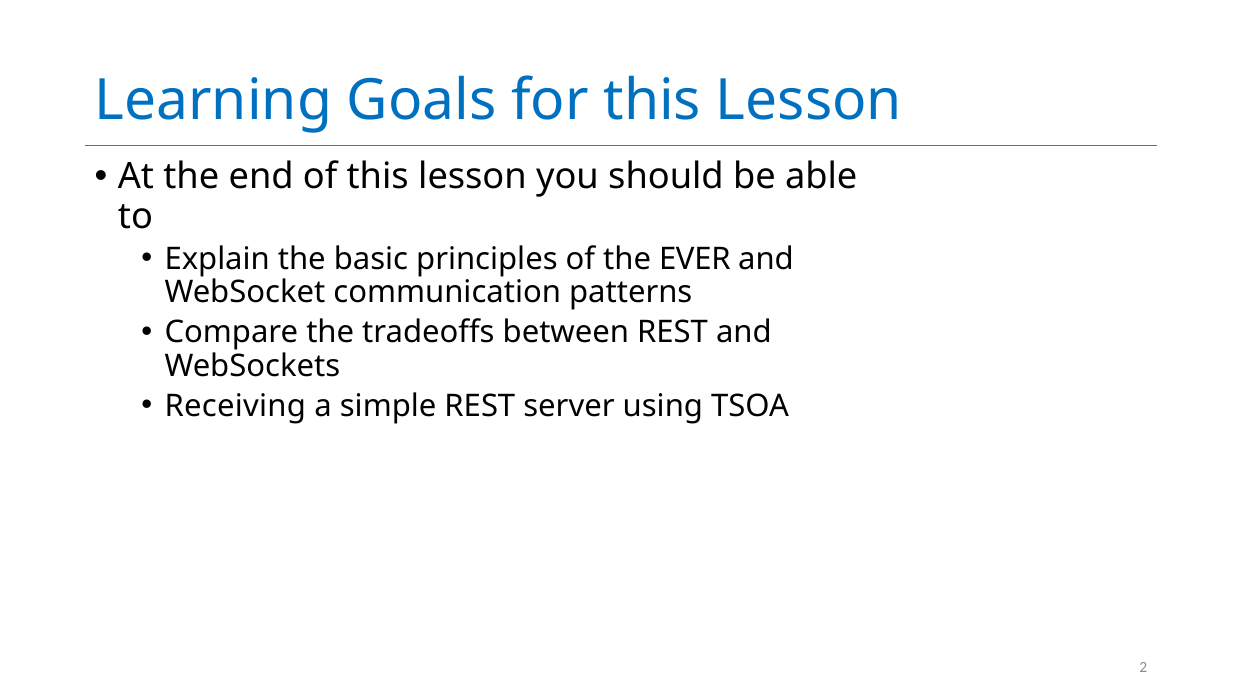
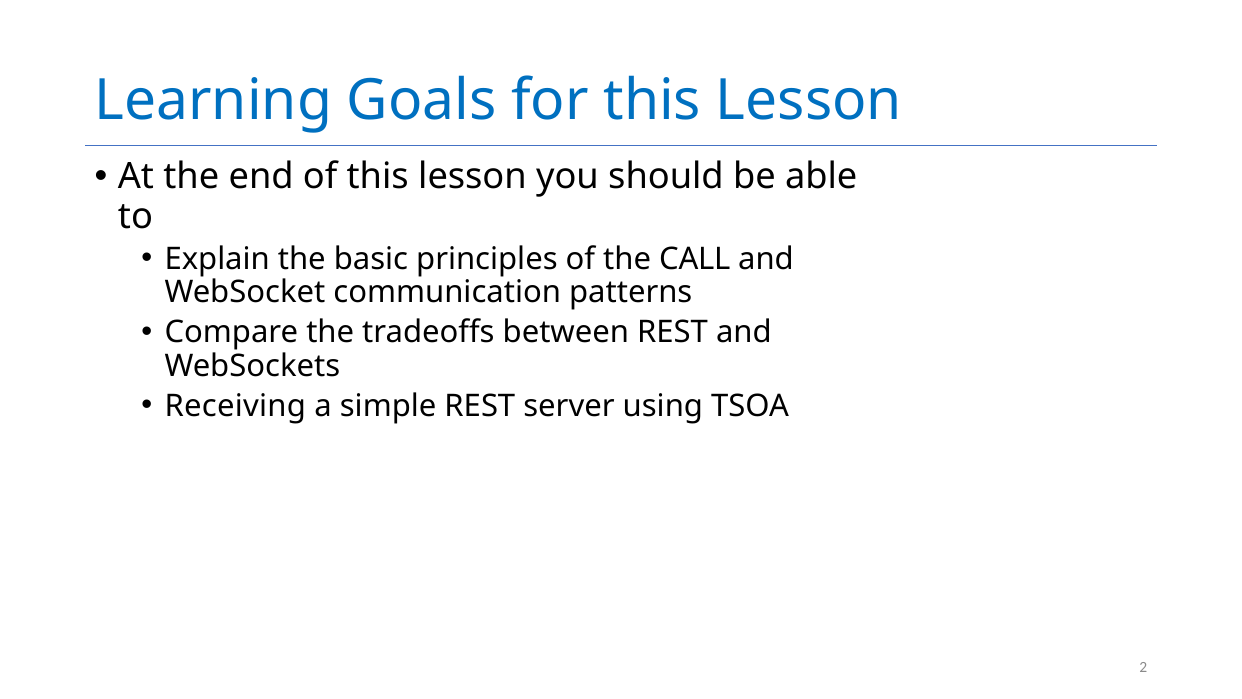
EVER: EVER -> CALL
